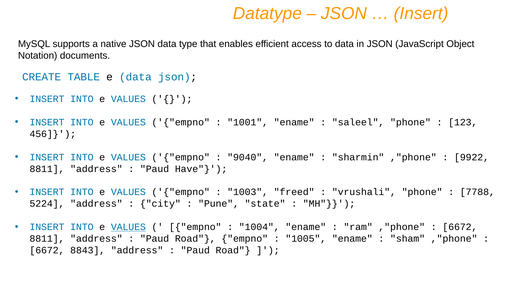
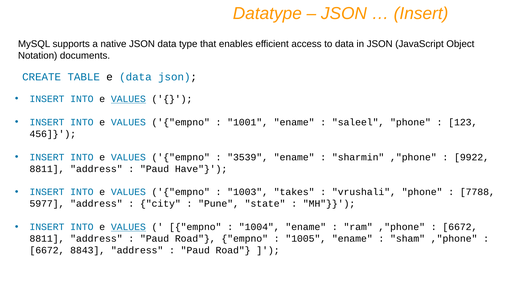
VALUES at (128, 99) underline: none -> present
9040: 9040 -> 3539
freed: freed -> takes
5224: 5224 -> 5977
